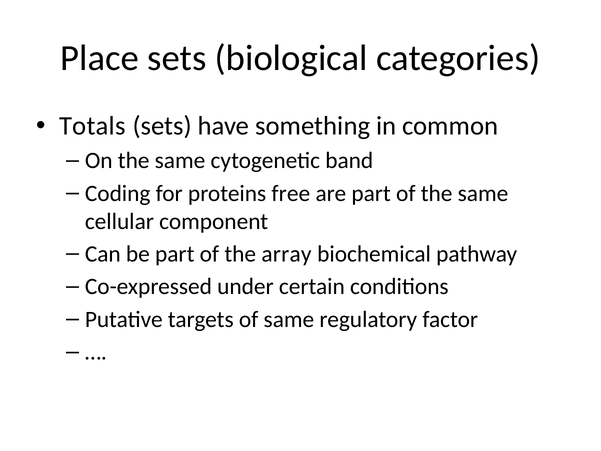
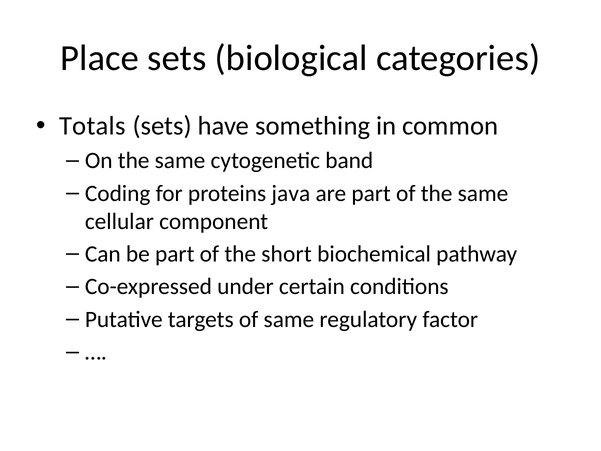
free: free -> java
array: array -> short
